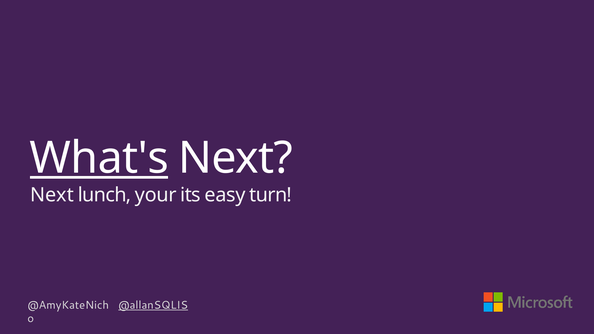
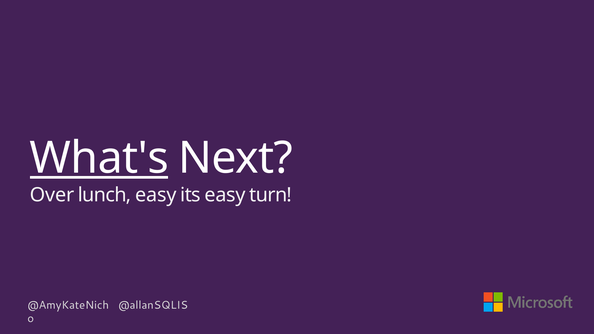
Next at (52, 195): Next -> Over
lunch your: your -> easy
@allanSQLIS underline: present -> none
